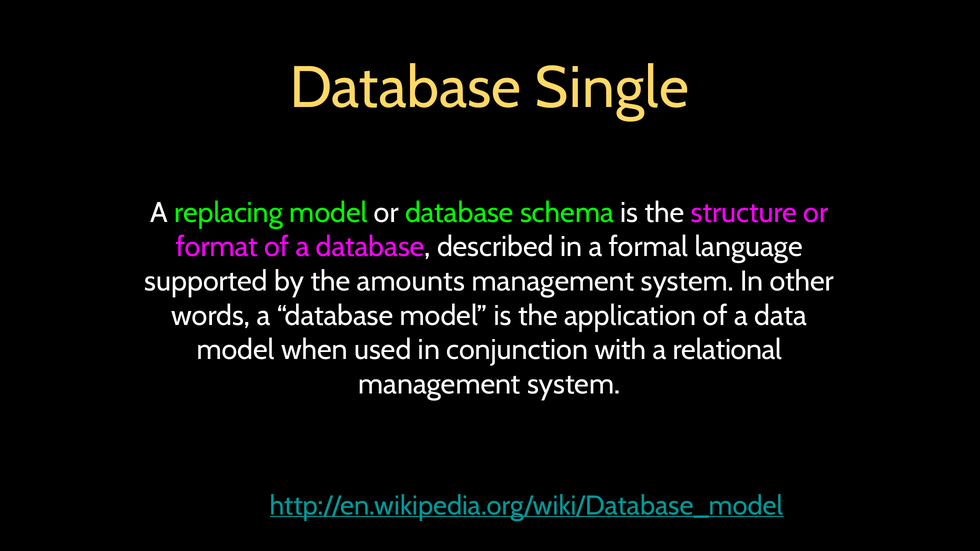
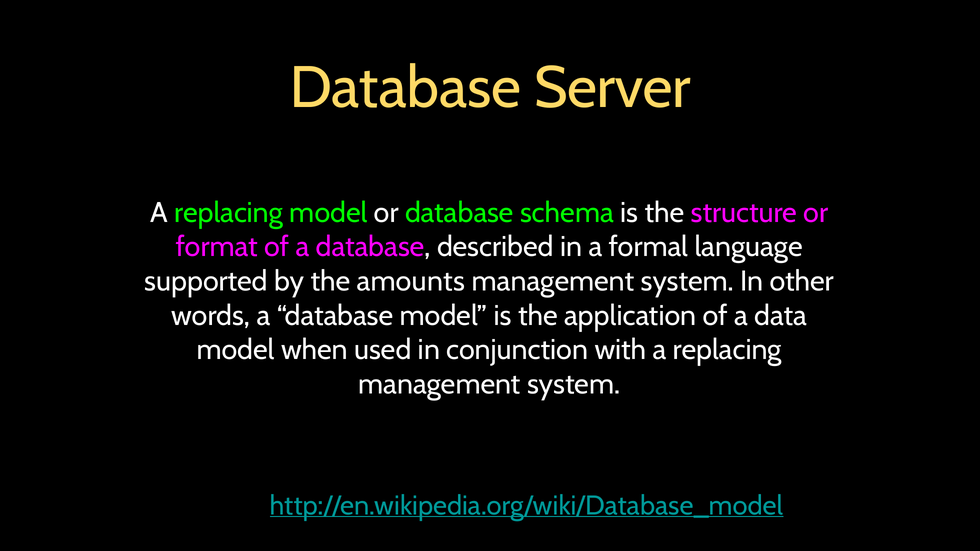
Single: Single -> Server
with a relational: relational -> replacing
